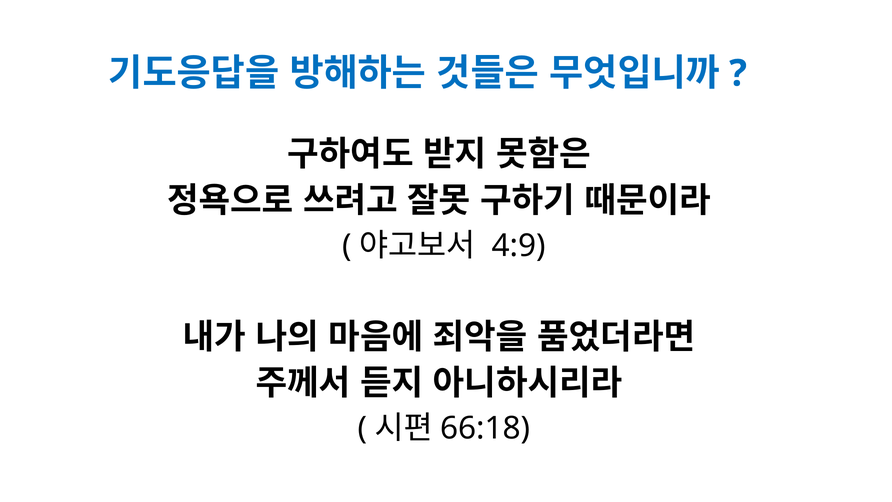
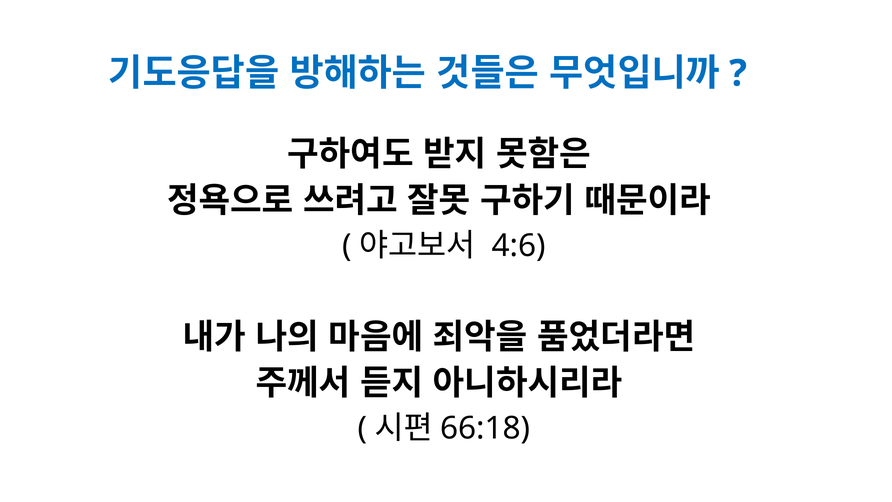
4:9: 4:9 -> 4:6
